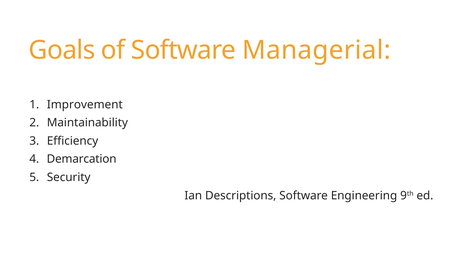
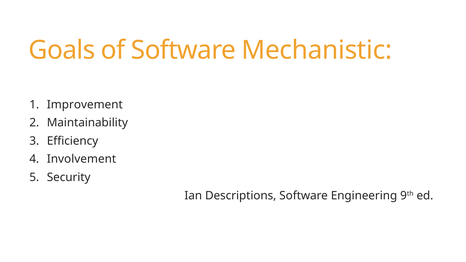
Managerial: Managerial -> Mechanistic
Demarcation: Demarcation -> Involvement
